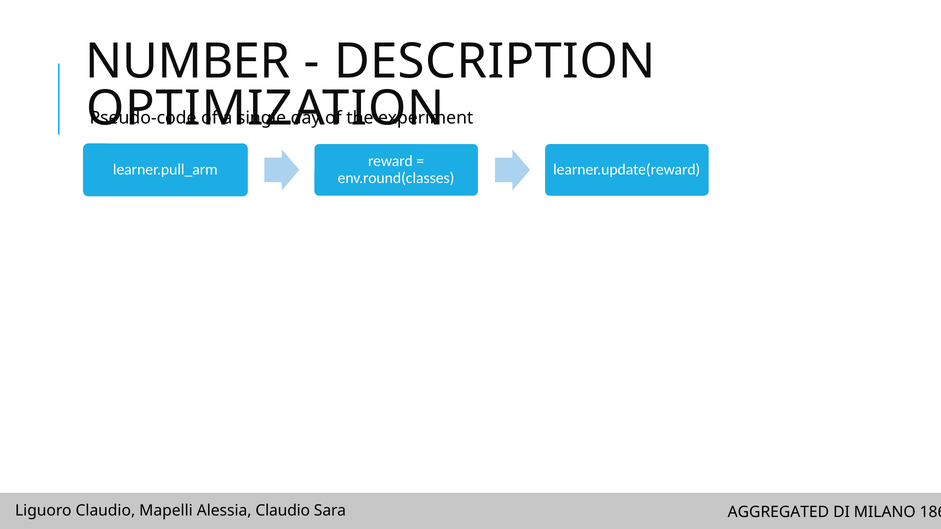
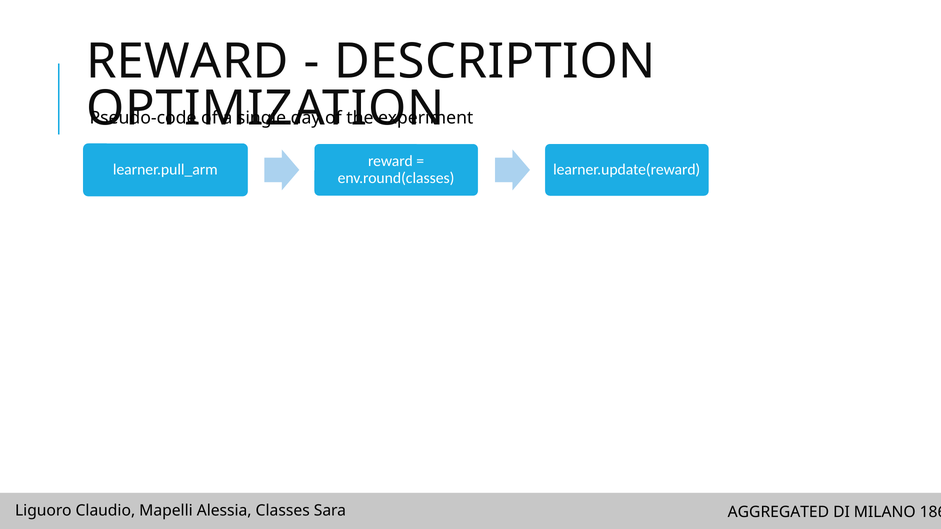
NUMBER at (188, 62): NUMBER -> REWARD
Alessia Claudio: Claudio -> Classes
